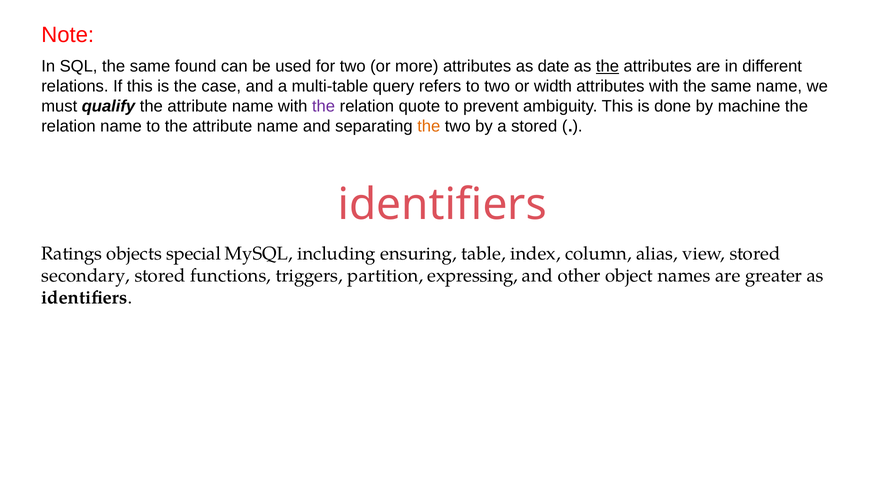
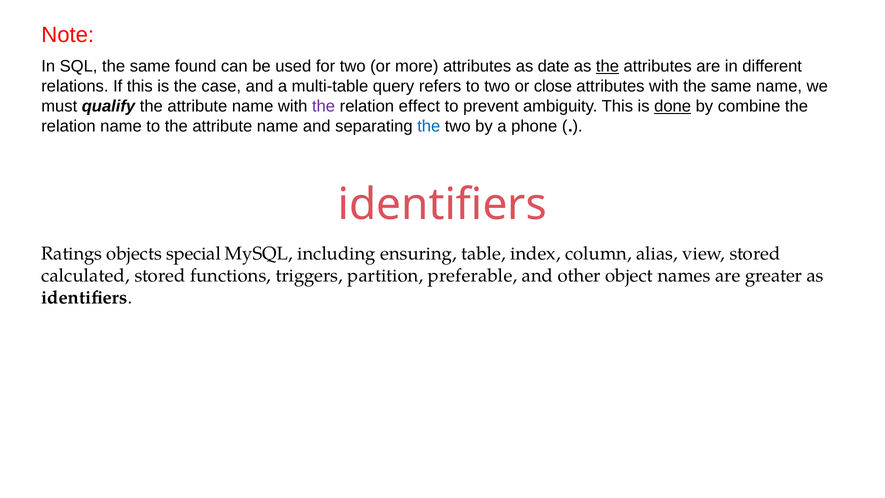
width: width -> close
quote: quote -> effect
done underline: none -> present
machine: machine -> combine
the at (429, 126) colour: orange -> blue
a stored: stored -> phone
secondary: secondary -> calculated
expressing: expressing -> preferable
